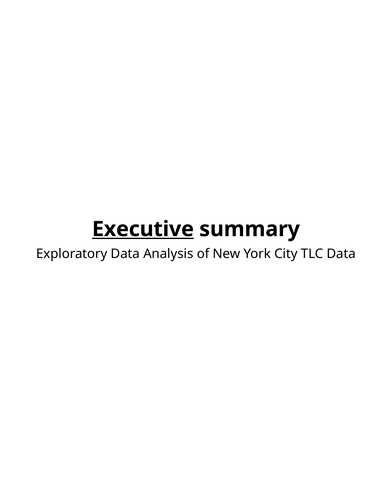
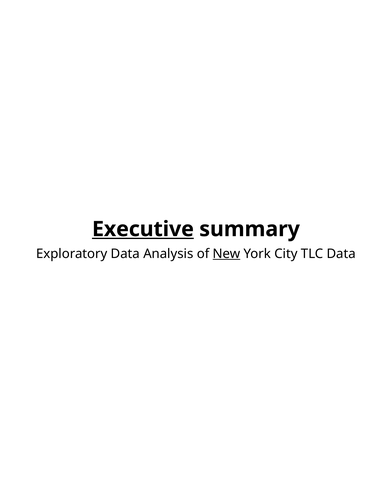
New underline: none -> present
